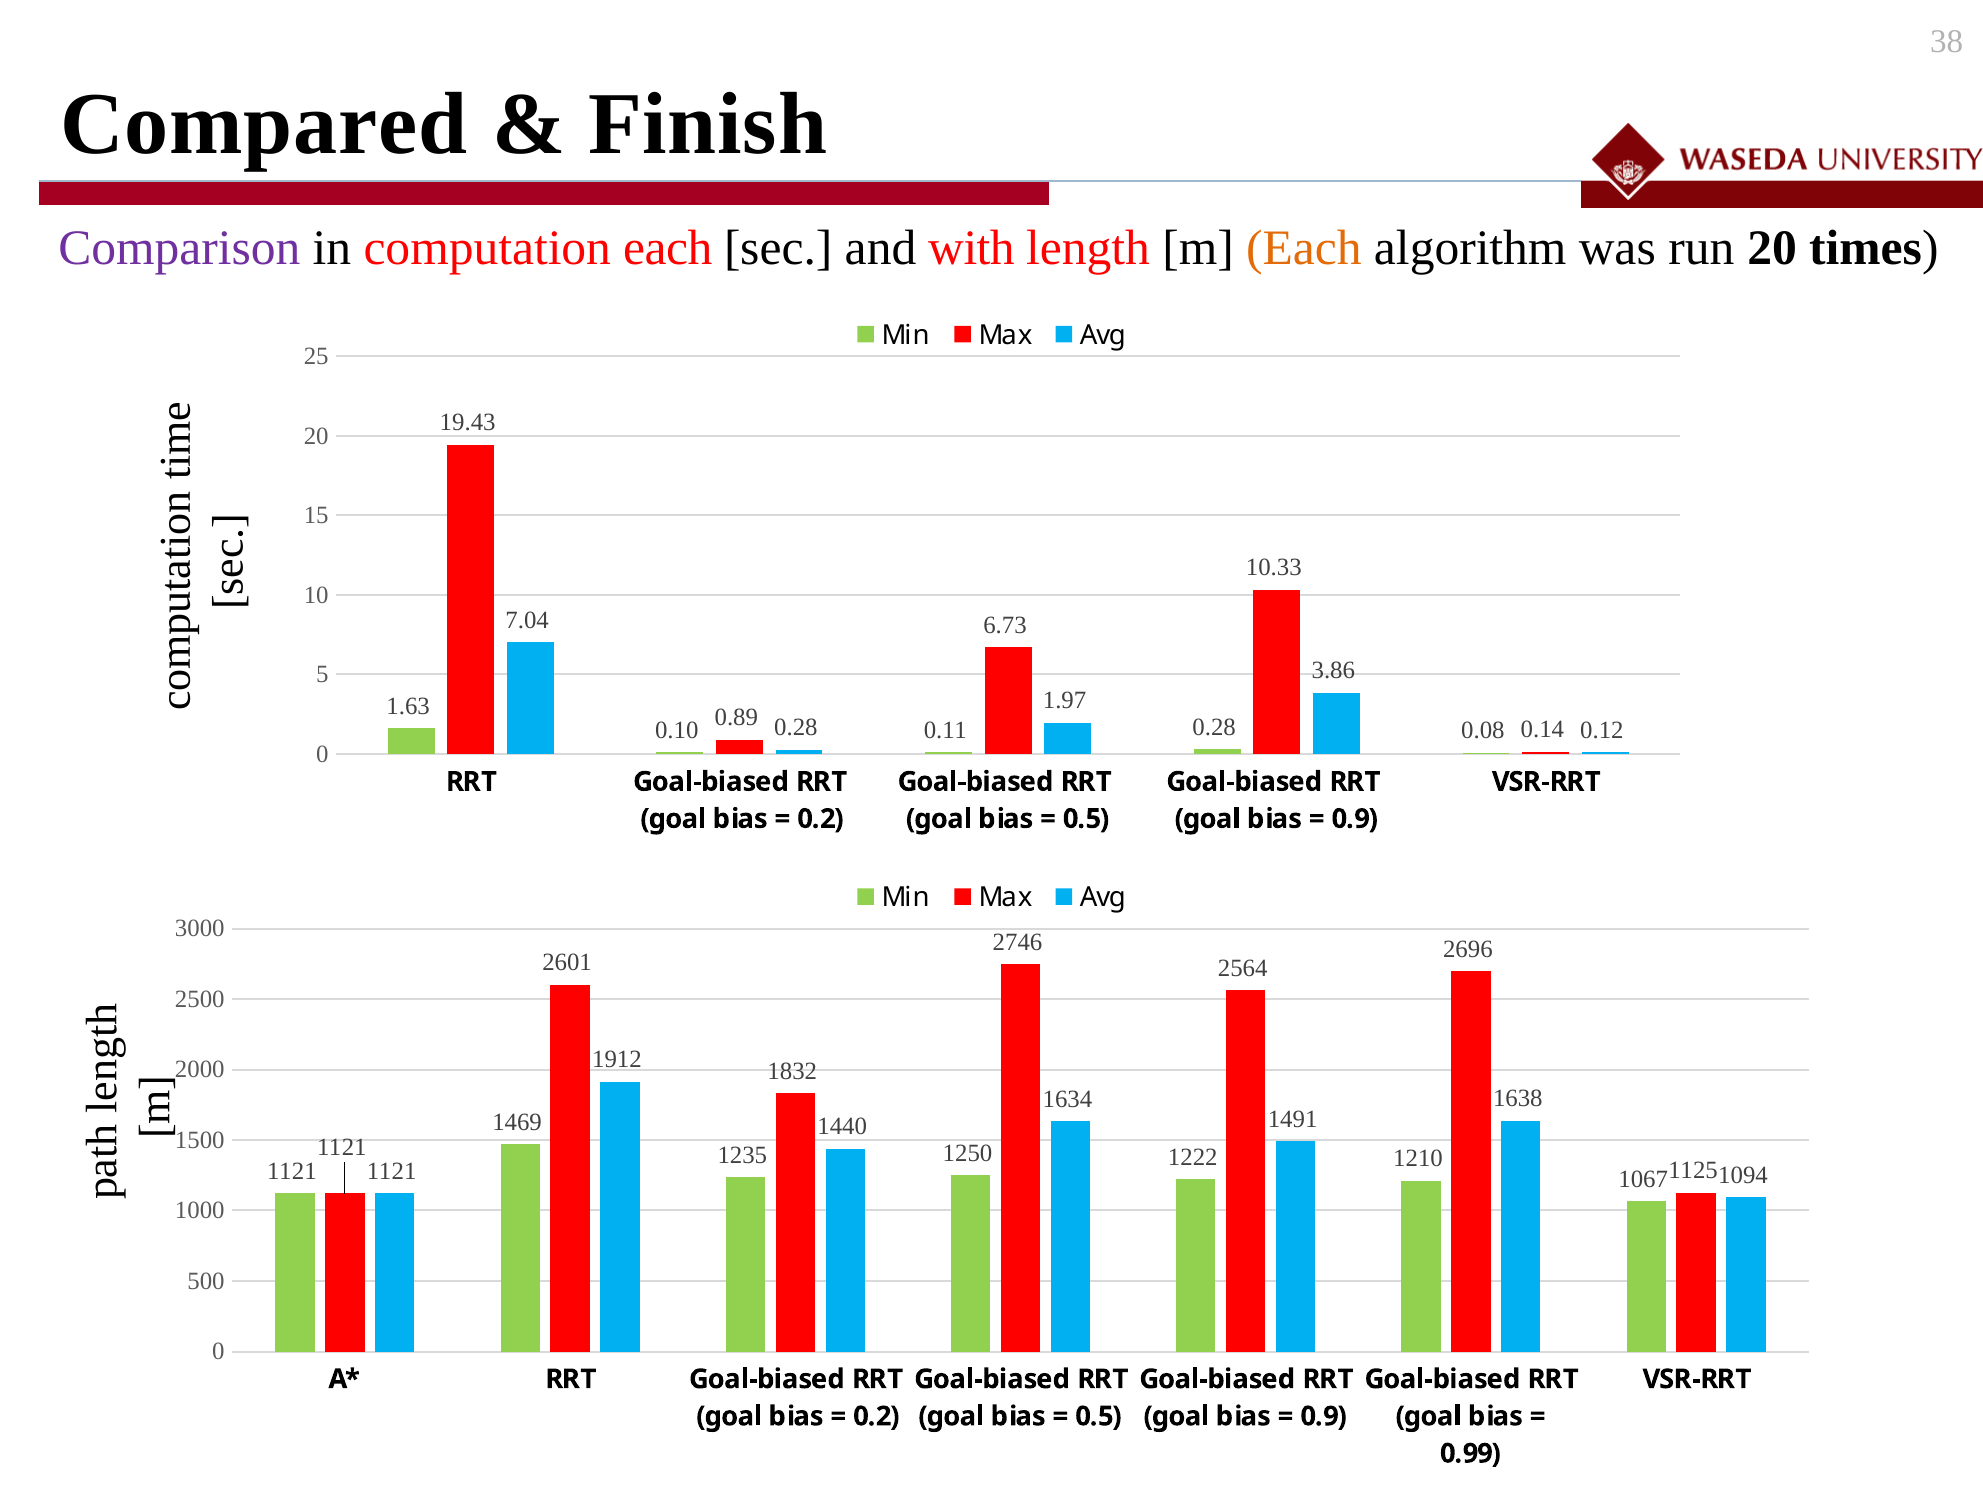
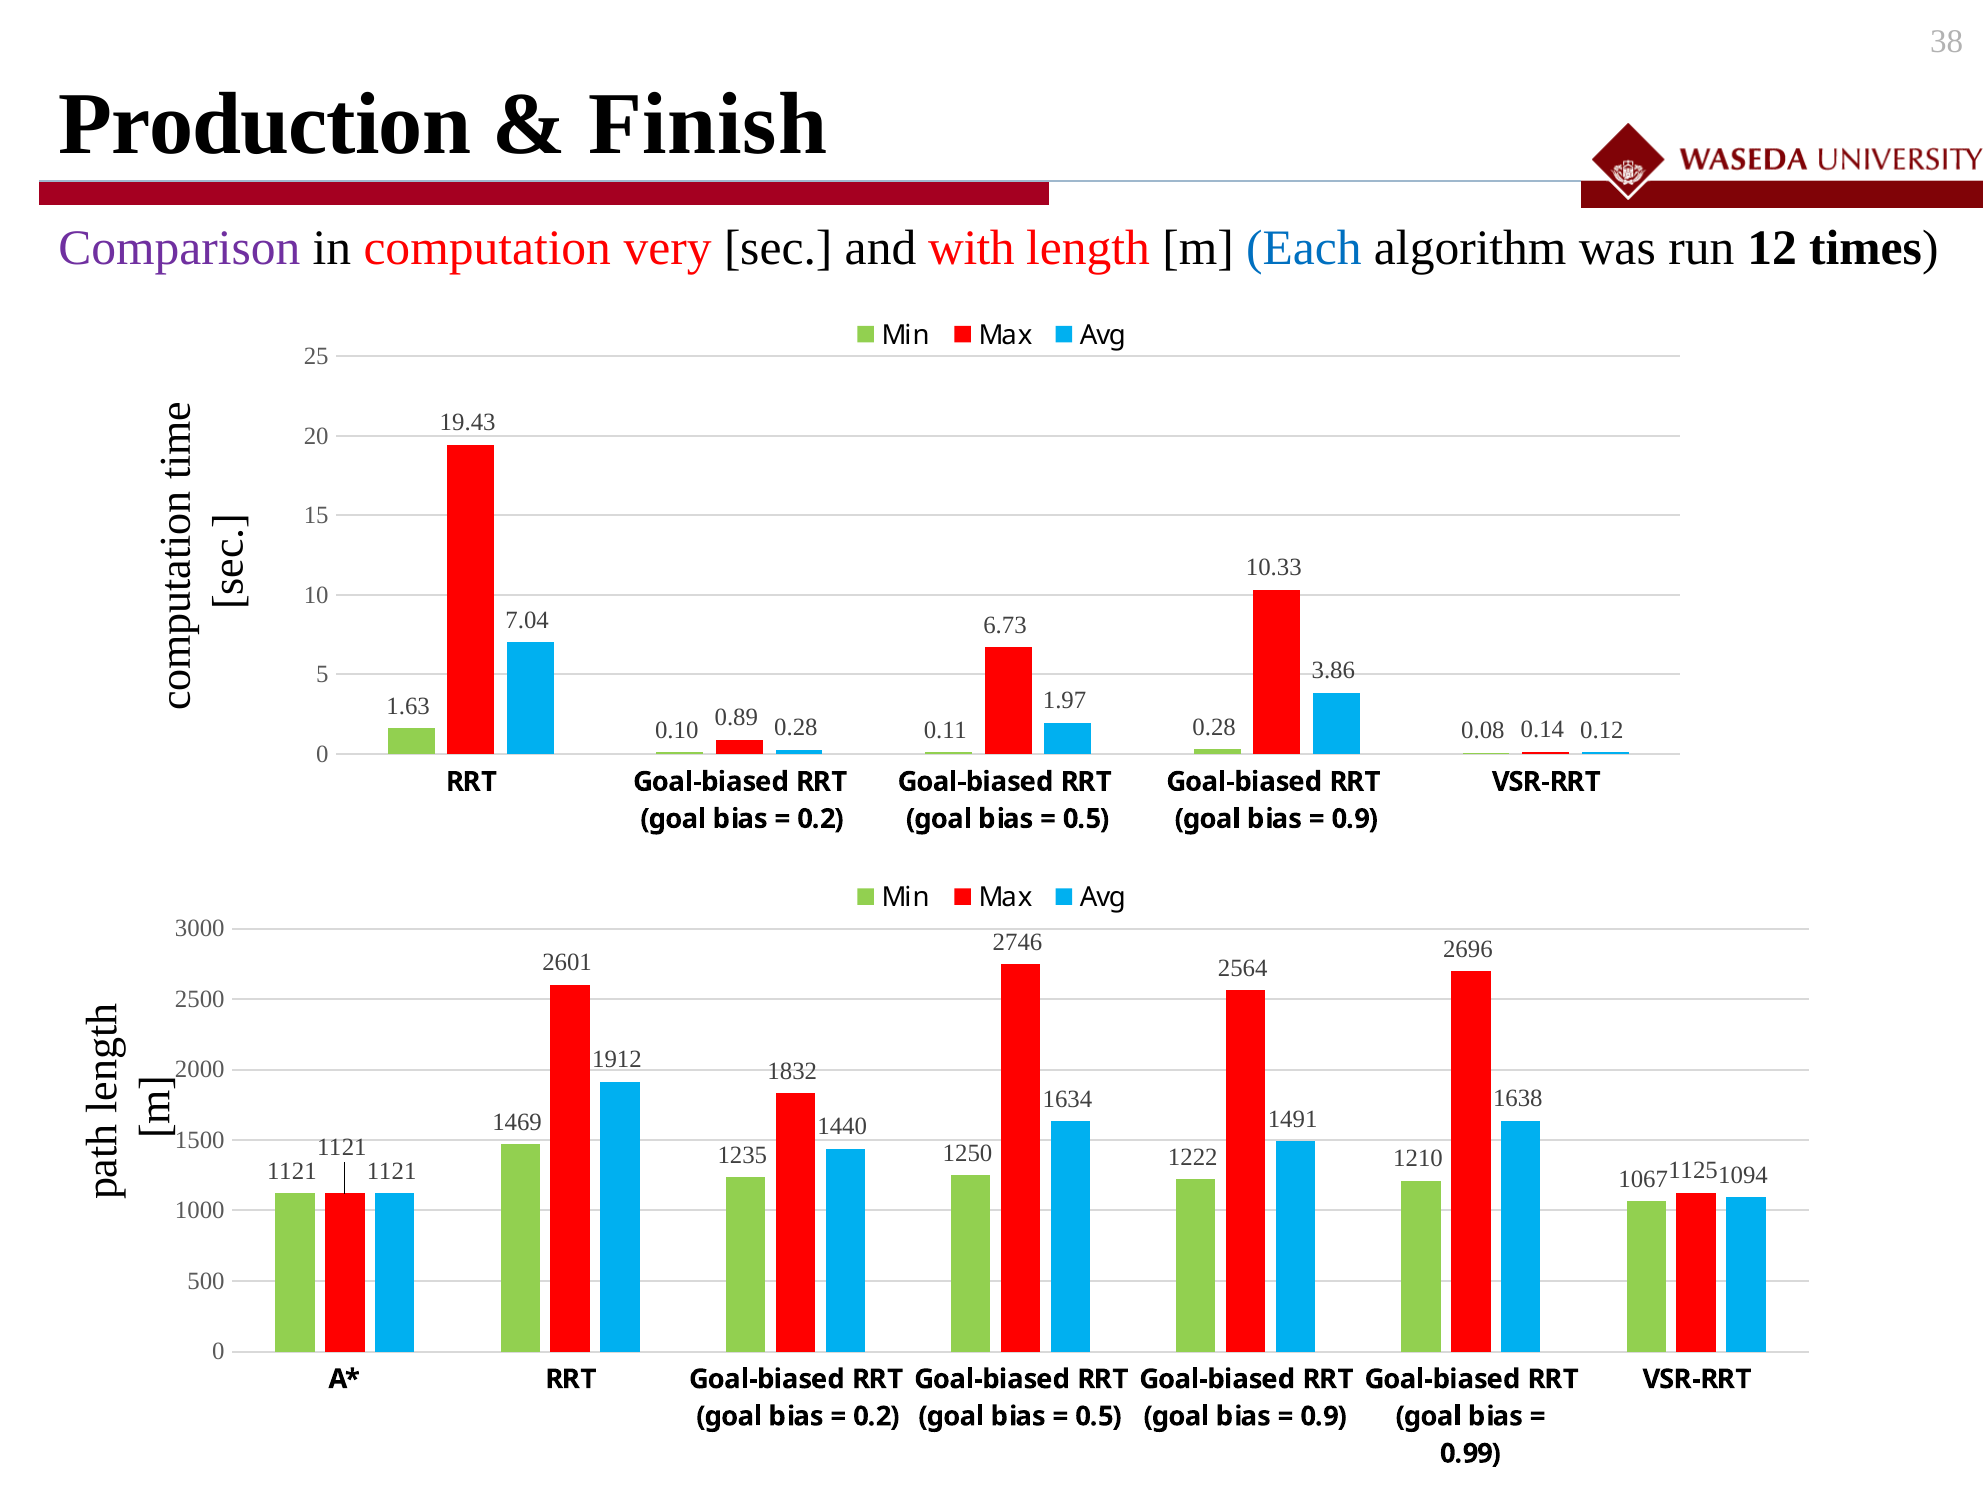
Compared: Compared -> Production
computation each: each -> very
Each at (1304, 248) colour: orange -> blue
run 20: 20 -> 12
